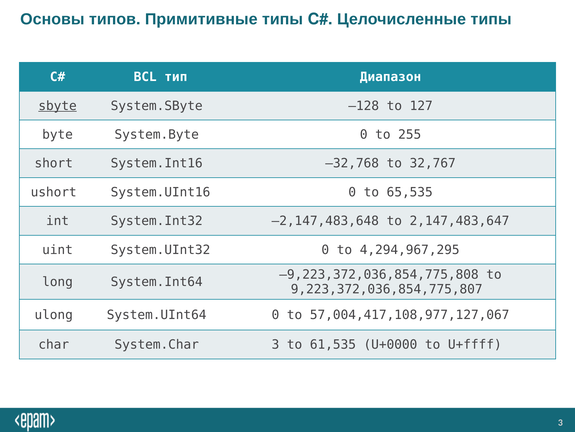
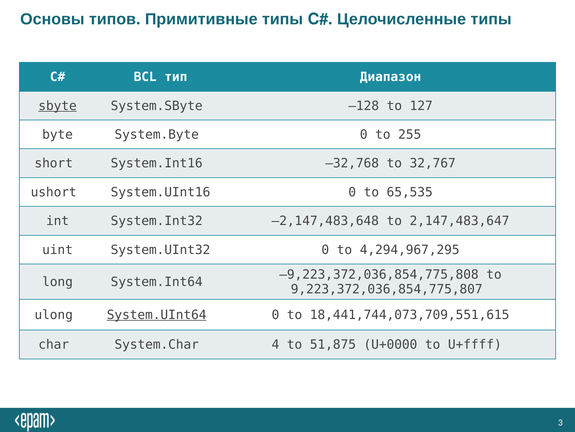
System.UInt64 underline: none -> present
57,004,417,108,977,127,067: 57,004,417,108,977,127,067 -> 18,441,744,073,709,551,615
System.Char 3: 3 -> 4
61,535: 61,535 -> 51,875
